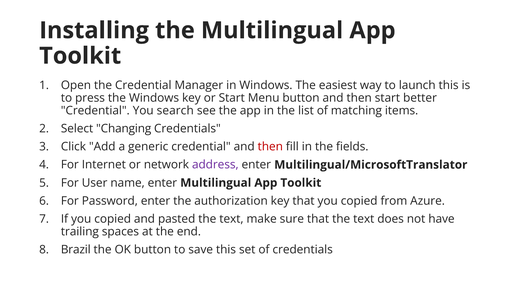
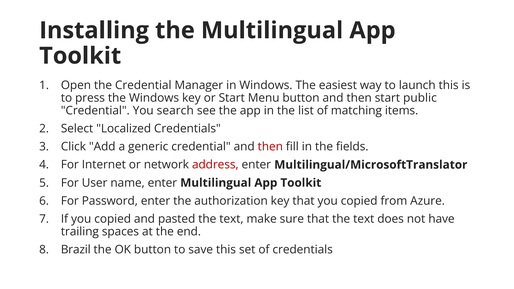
better: better -> public
Changing: Changing -> Localized
address colour: purple -> red
